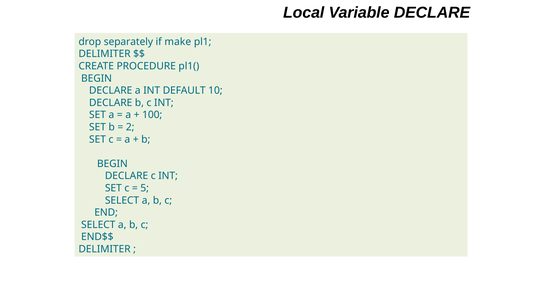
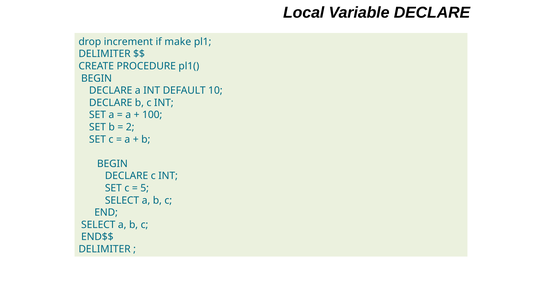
separately: separately -> increment
